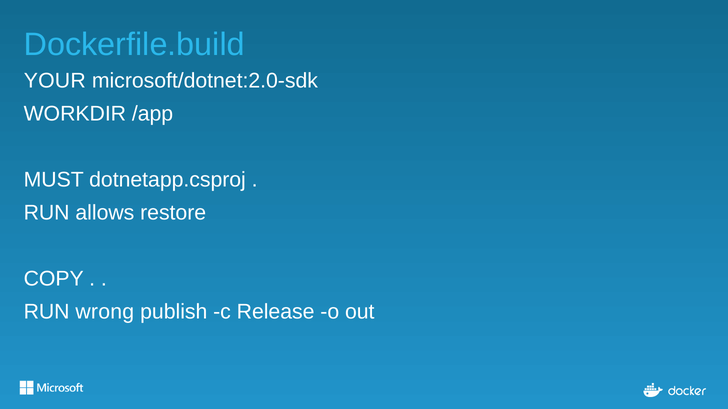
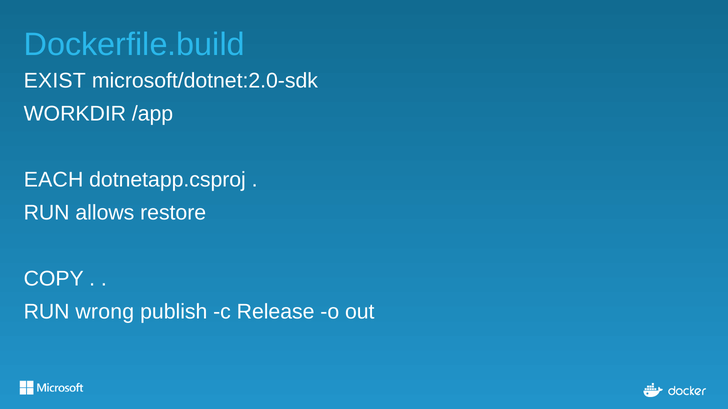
YOUR: YOUR -> EXIST
MUST: MUST -> EACH
